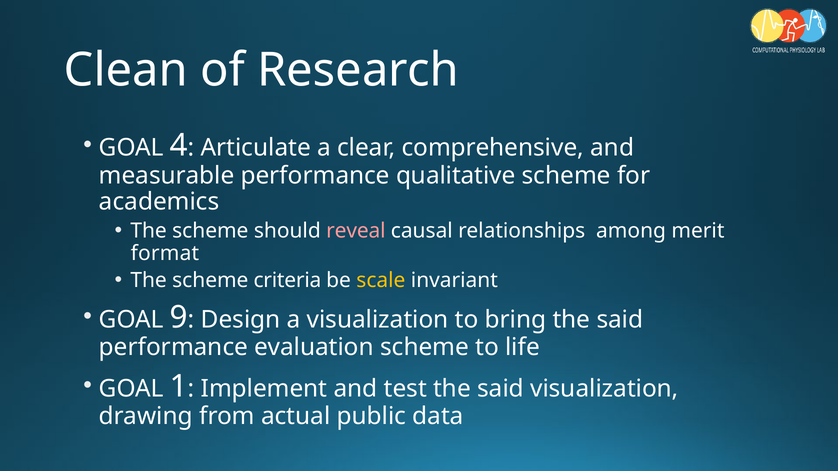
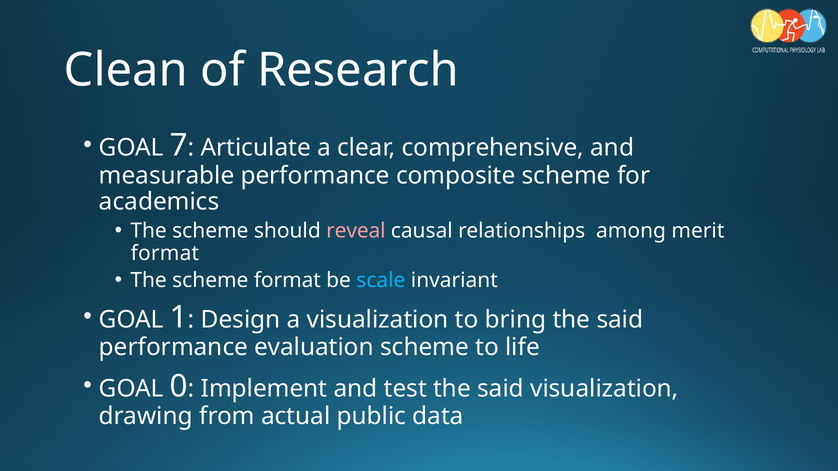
4: 4 -> 7
qualitative: qualitative -> composite
scheme criteria: criteria -> format
scale colour: yellow -> light blue
9: 9 -> 1
1: 1 -> 0
